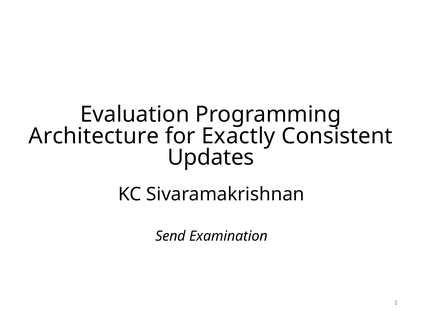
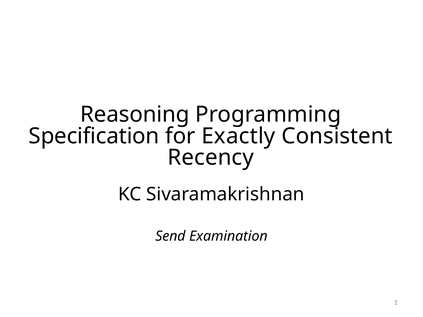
Evaluation: Evaluation -> Reasoning
Architecture: Architecture -> Specification
Updates: Updates -> Recency
